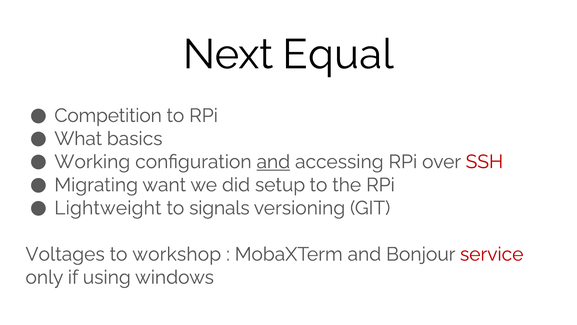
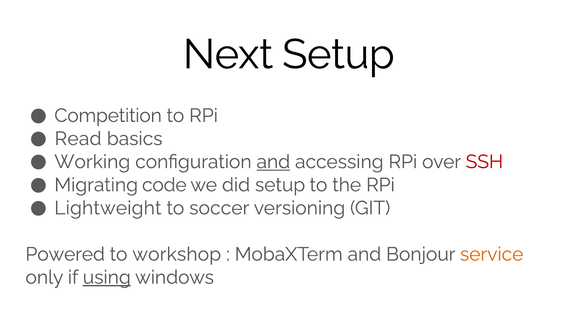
Next Equal: Equal -> Setup
What: What -> Read
want: want -> code
signals: signals -> soccer
Voltages: Voltages -> Powered
service colour: red -> orange
using underline: none -> present
